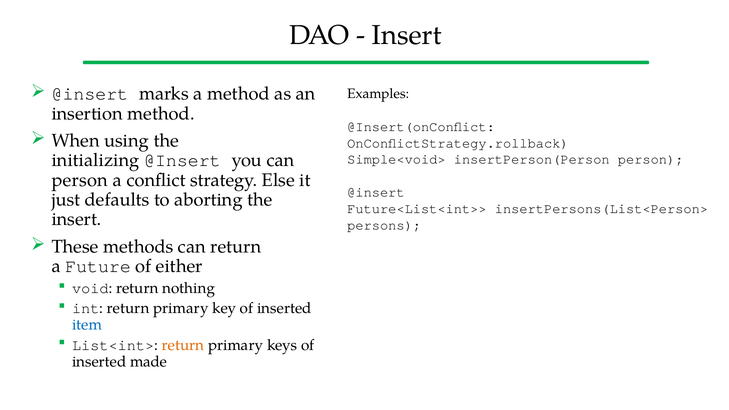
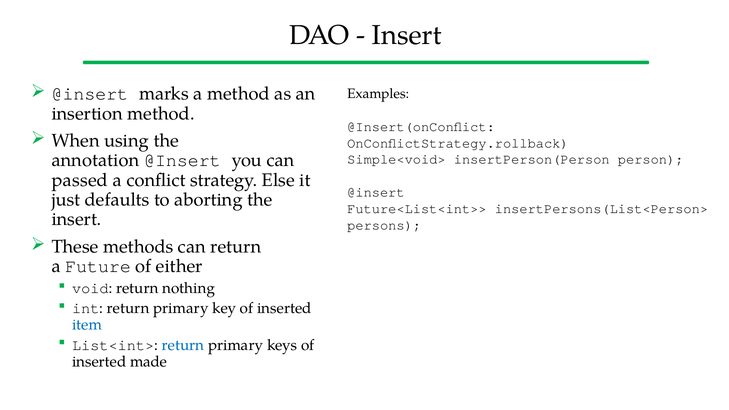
initializing: initializing -> annotation
person at (80, 180): person -> passed
return at (183, 345) colour: orange -> blue
